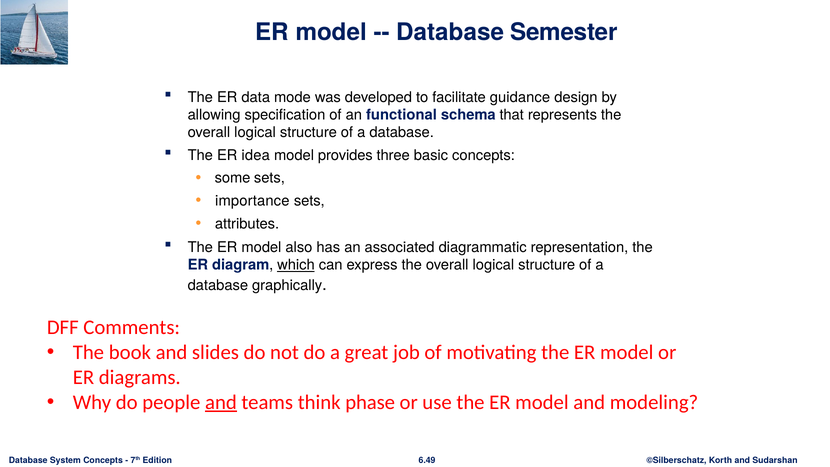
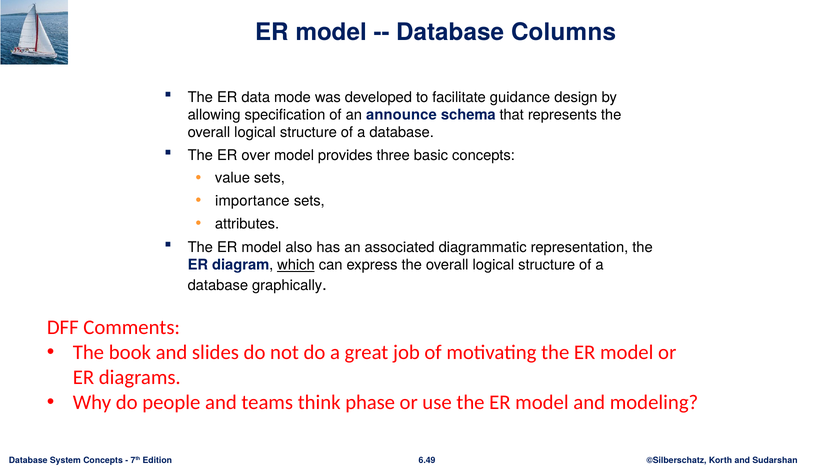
Semester: Semester -> Columns
functional: functional -> announce
idea: idea -> over
some: some -> value
and at (221, 402) underline: present -> none
